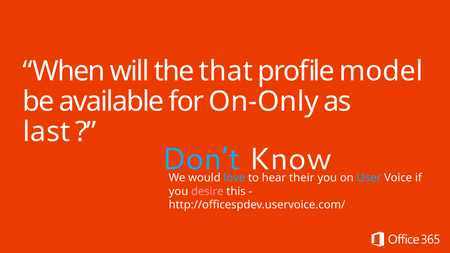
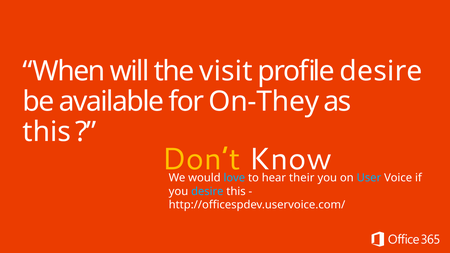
that: that -> visit
profile model: model -> desire
On-Only: On-Only -> On-They
last at (47, 132): last -> this
Don’t colour: light blue -> yellow
desire at (207, 192) colour: pink -> light blue
